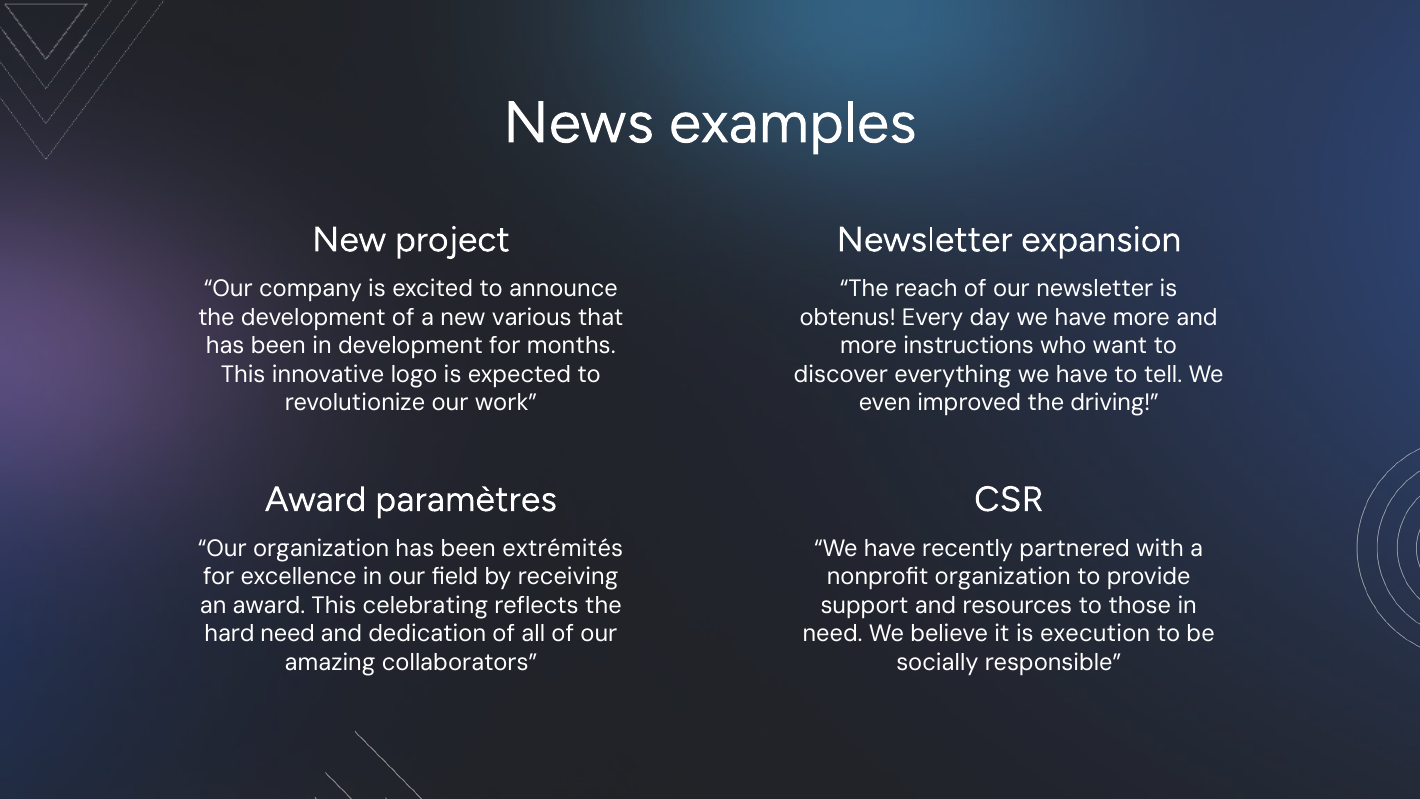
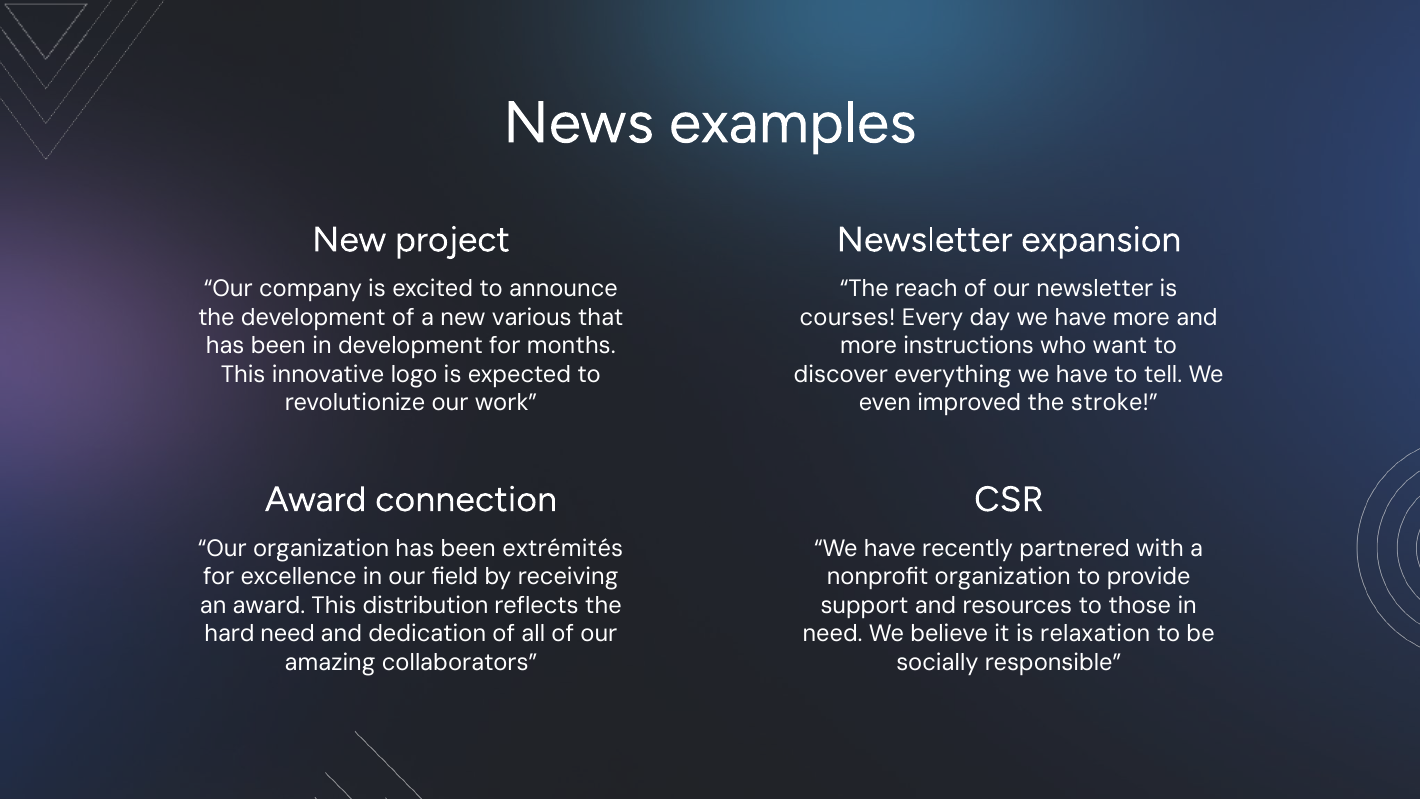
obtenus: obtenus -> courses
driving: driving -> stroke
paramètres: paramètres -> connection
celebrating: celebrating -> distribution
execution: execution -> relaxation
